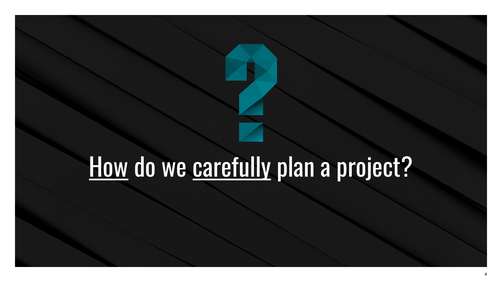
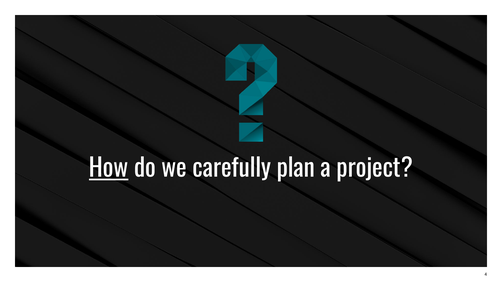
carefully underline: present -> none
